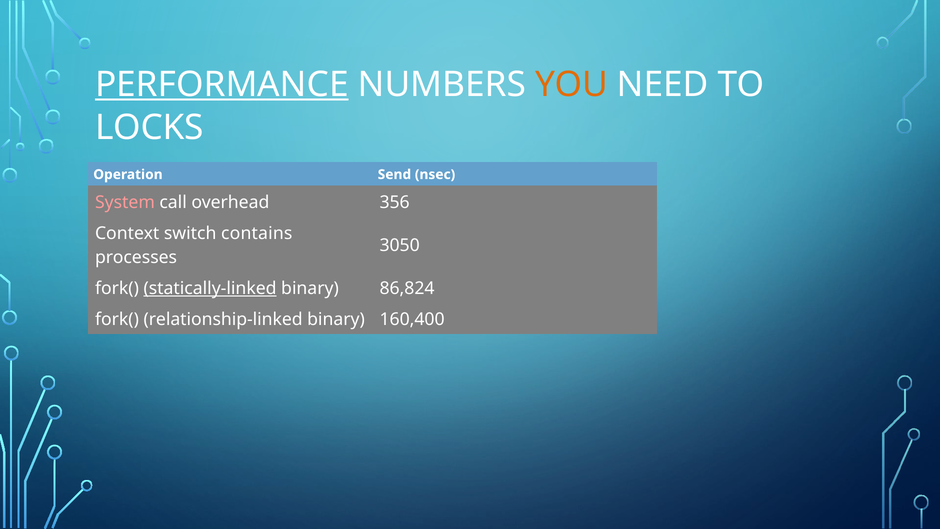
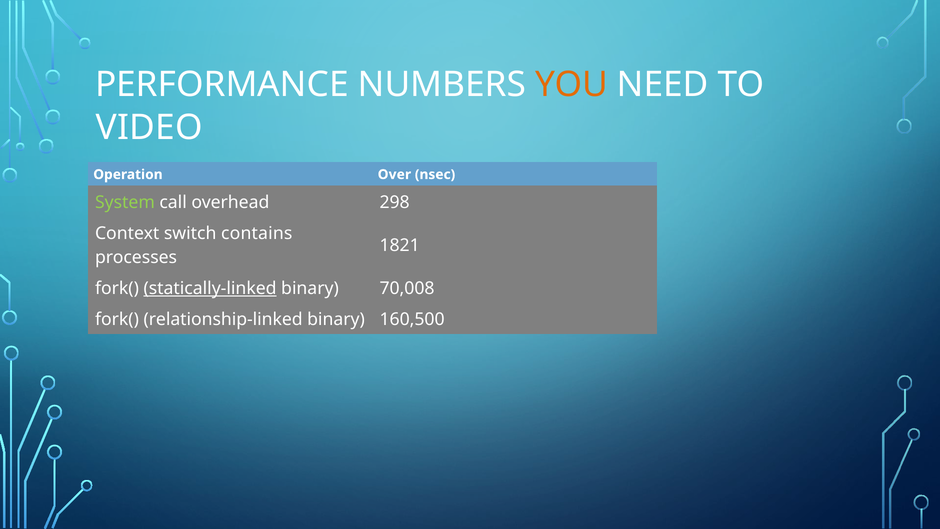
PERFORMANCE underline: present -> none
LOCKS: LOCKS -> VIDEO
Send: Send -> Over
System colour: pink -> light green
356: 356 -> 298
3050: 3050 -> 1821
86,824: 86,824 -> 70,008
160,400: 160,400 -> 160,500
